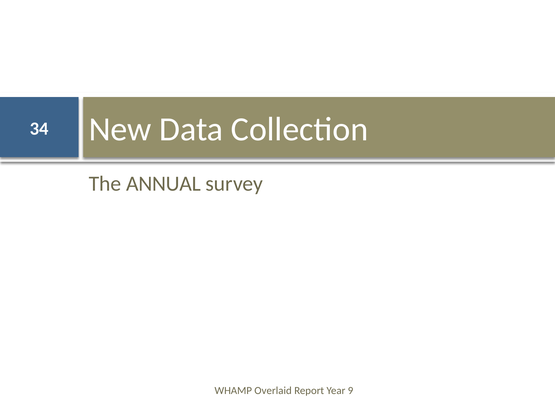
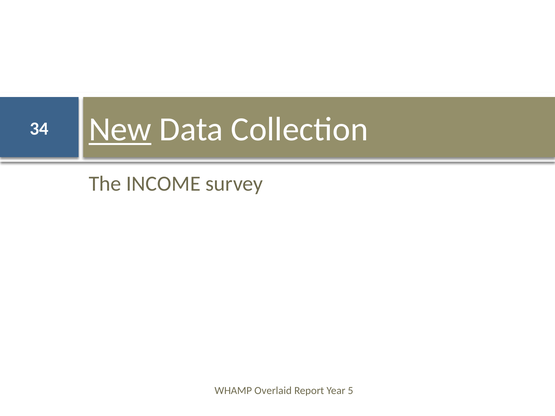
New underline: none -> present
ANNUAL: ANNUAL -> INCOME
9: 9 -> 5
